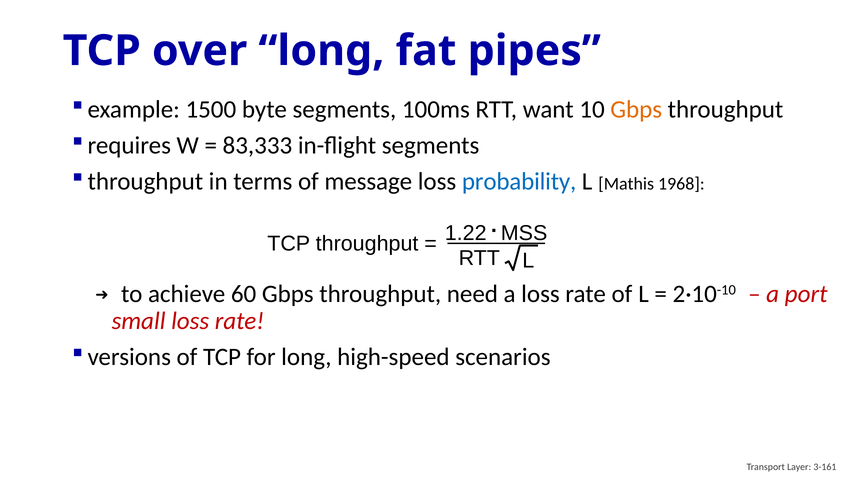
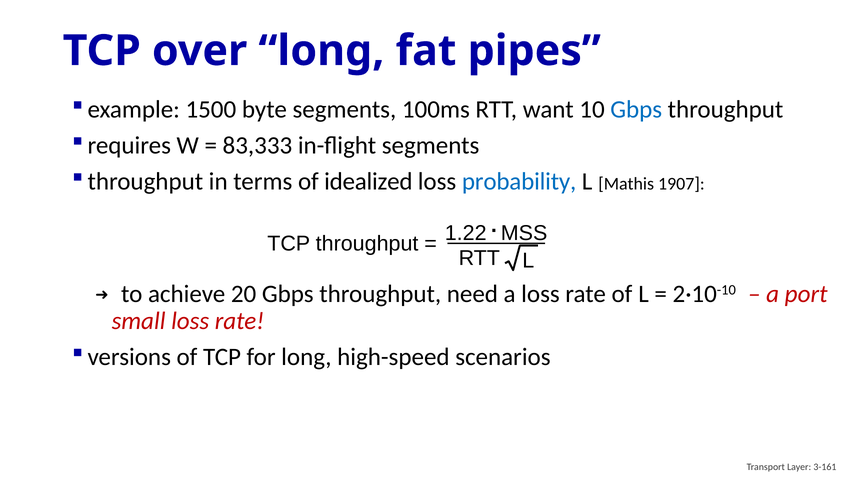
Gbps at (636, 110) colour: orange -> blue
message: message -> idealized
1968: 1968 -> 1907
60: 60 -> 20
